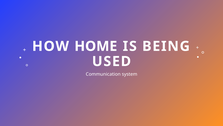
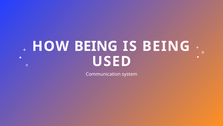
HOW HOME: HOME -> BEING
